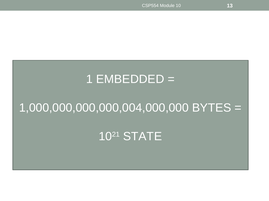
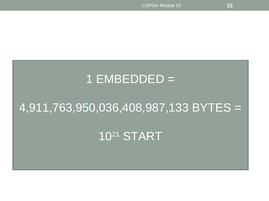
1,000,000,000,000,004,000,000: 1,000,000,000,000,004,000,000 -> 4,911,763,950,036,408,987,133
STATE: STATE -> START
